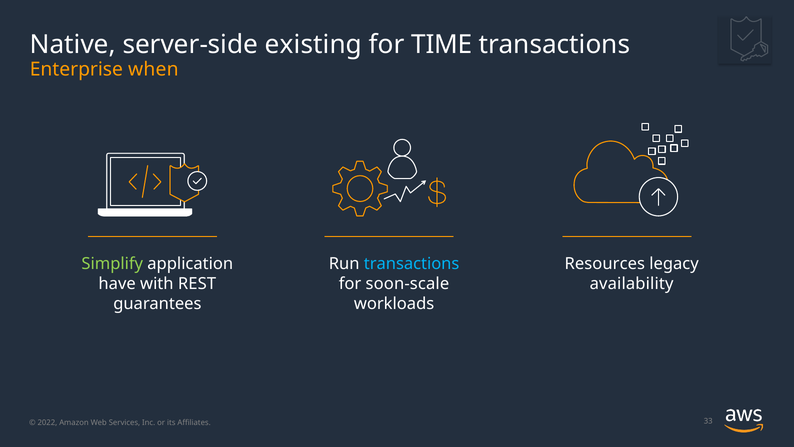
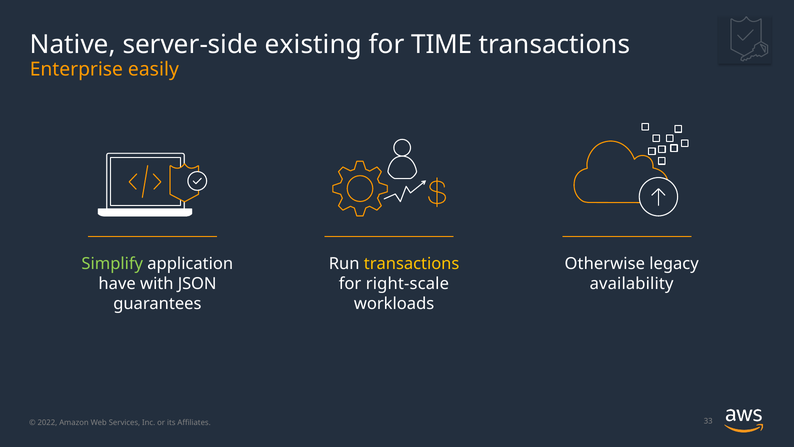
when: when -> easily
transactions at (412, 264) colour: light blue -> yellow
Resources: Resources -> Otherwise
REST: REST -> JSON
soon-scale: soon-scale -> right-scale
